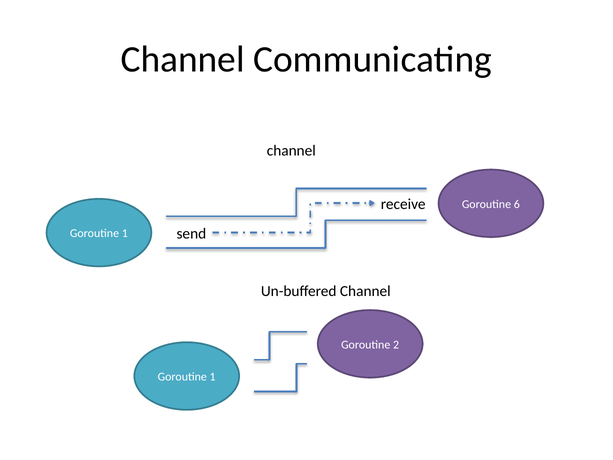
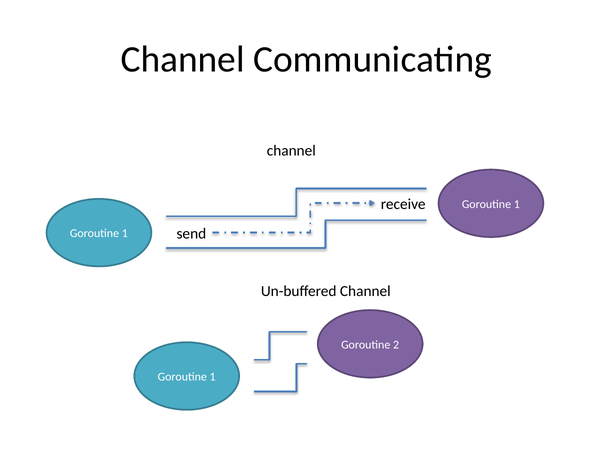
6 at (517, 204): 6 -> 1
